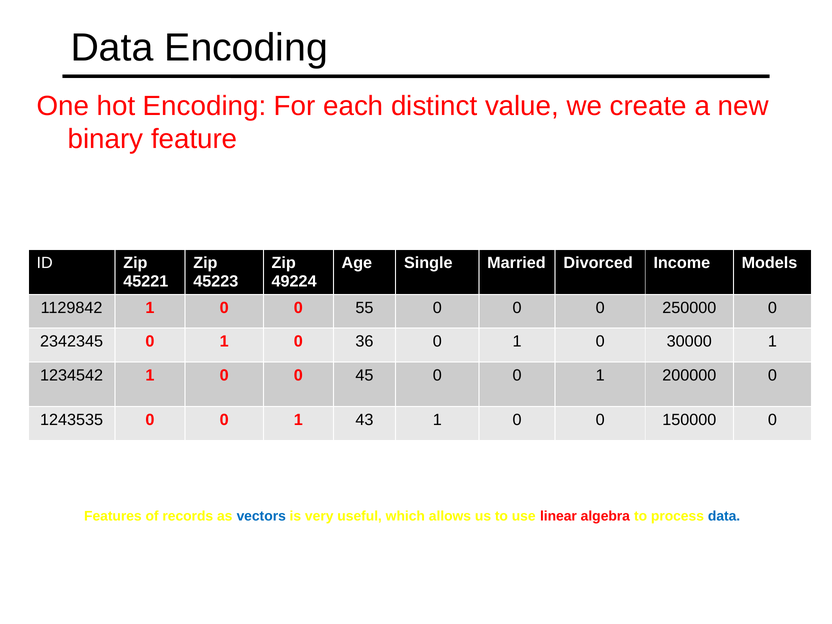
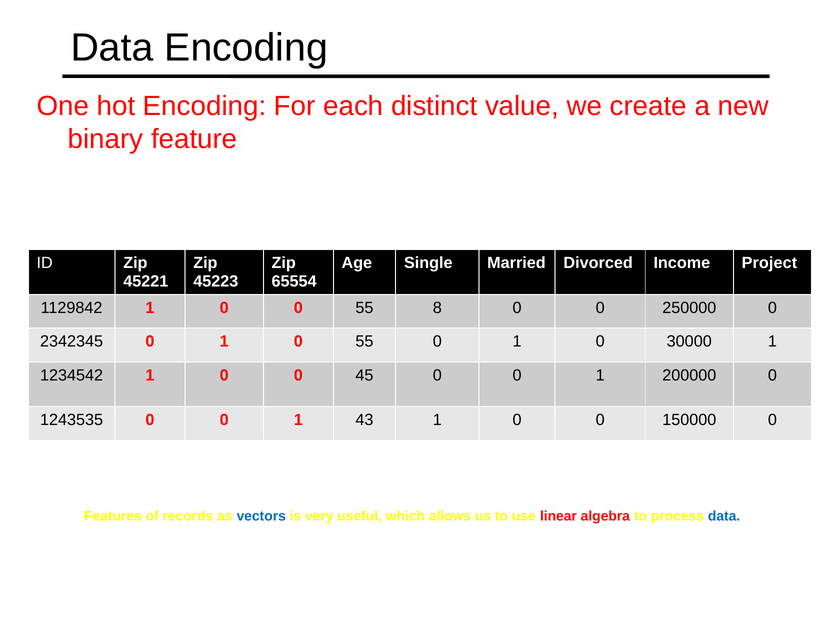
Models: Models -> Project
49224: 49224 -> 65554
55 0: 0 -> 8
1 0 36: 36 -> 55
